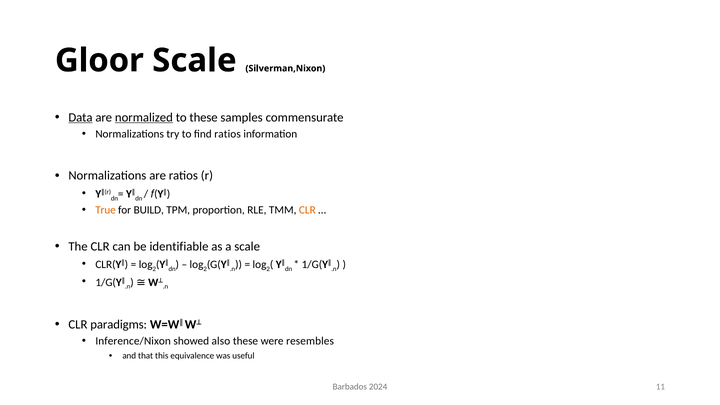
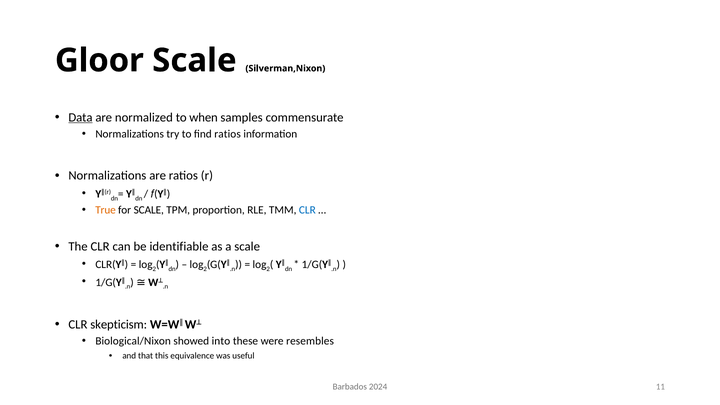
normalized underline: present -> none
to these: these -> when
for BUILD: BUILD -> SCALE
CLR at (307, 210) colour: orange -> blue
paradigms: paradigms -> skepticism
Inference/Nixon: Inference/Nixon -> Biological/Nixon
also: also -> into
